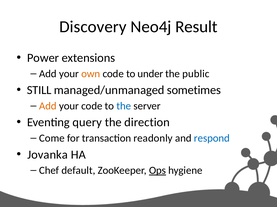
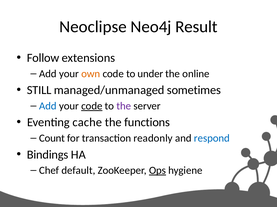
Discovery: Discovery -> Neoclipse
Power: Power -> Follow
public: public -> online
Add at (48, 106) colour: orange -> blue
code at (92, 106) underline: none -> present
the at (124, 106) colour: blue -> purple
query: query -> cache
direction: direction -> functions
Come: Come -> Count
Jovanka: Jovanka -> Bindings
